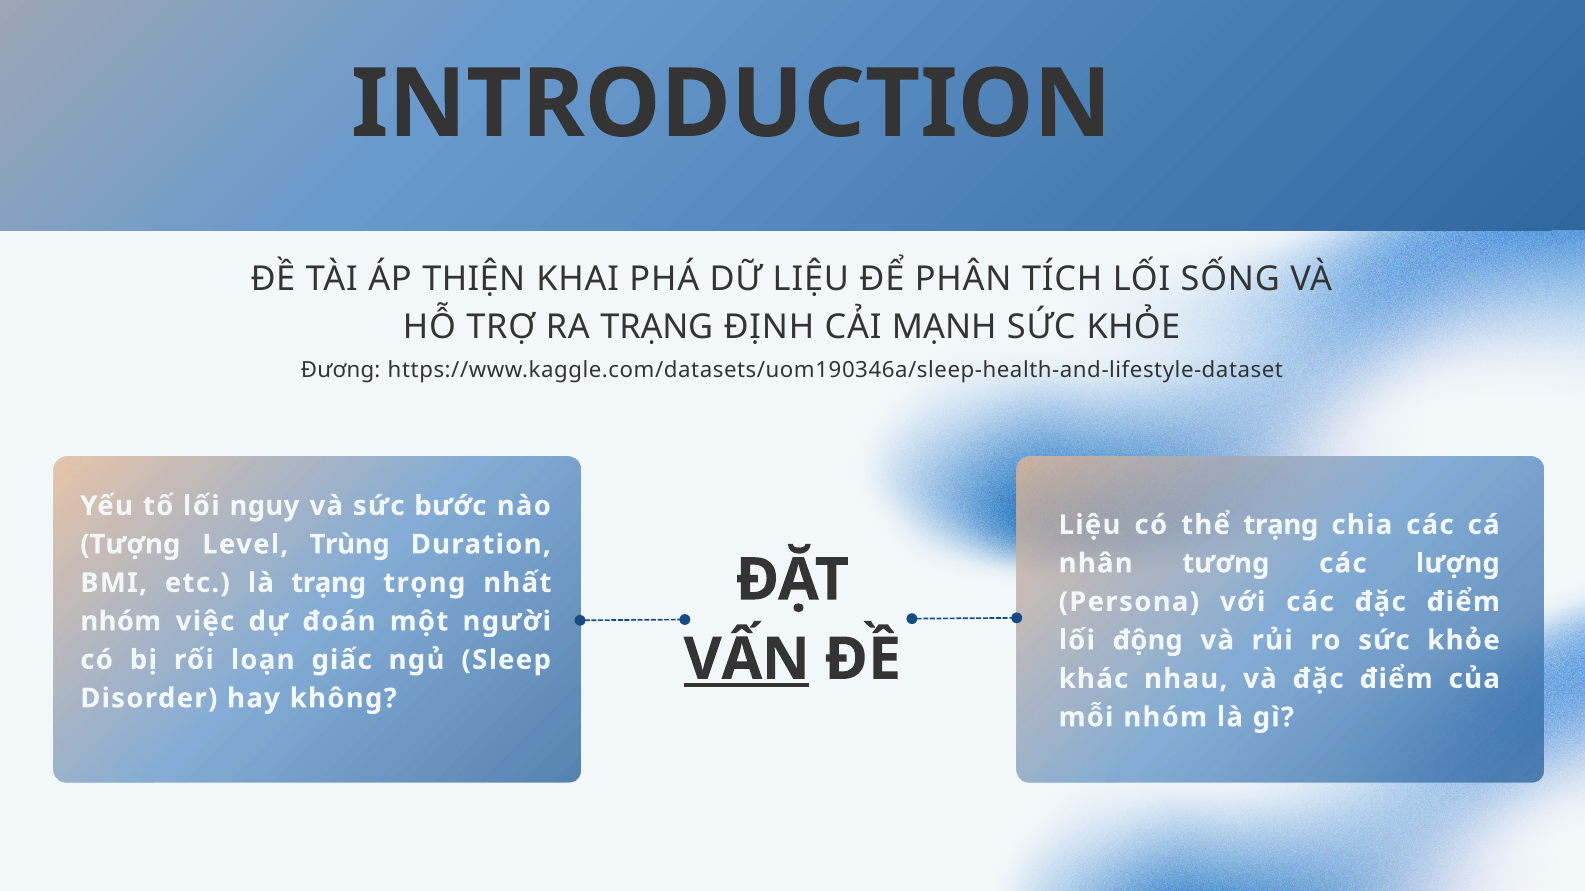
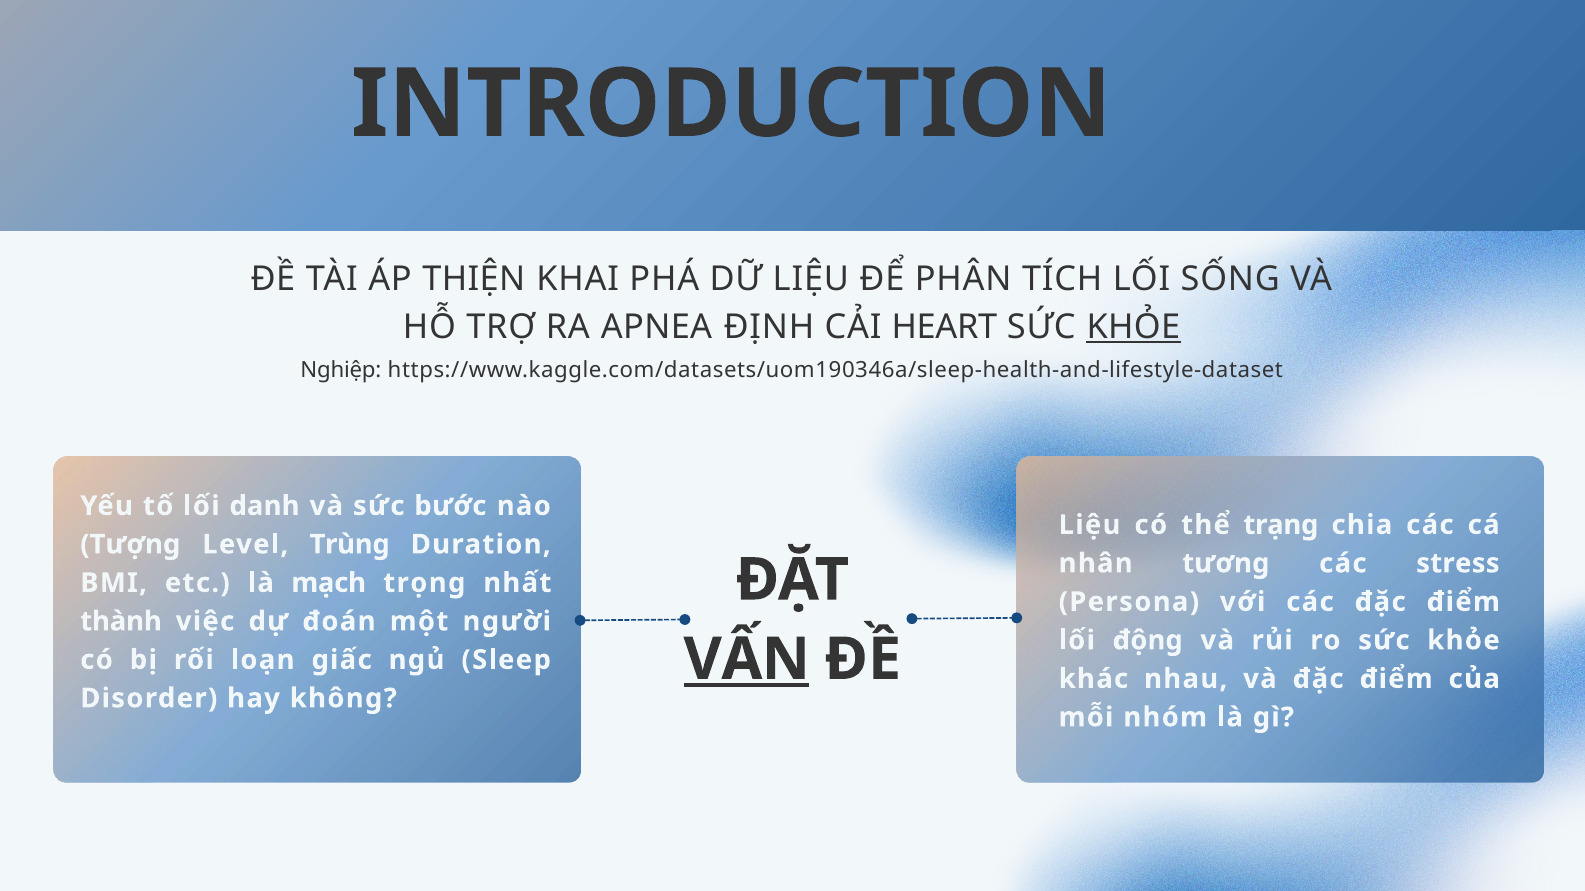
RA TRẠNG: TRẠNG -> APNEA
MẠNH: MẠNH -> HEART
KHỎE at (1133, 328) underline: none -> present
Đương: Đương -> Nghiệp
nguy: nguy -> danh
lượng: lượng -> stress
là trạng: trạng -> mạch
nhóm at (121, 622): nhóm -> thành
